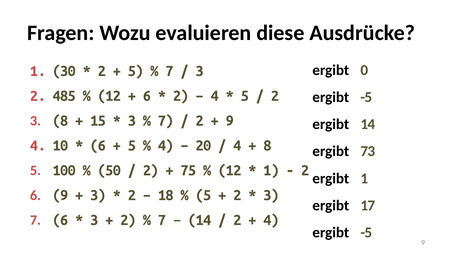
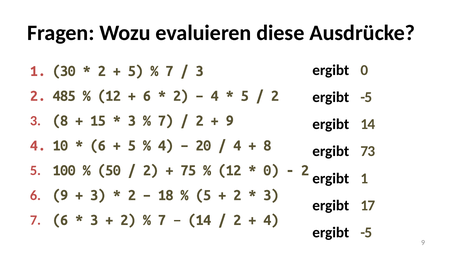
1 at (271, 171): 1 -> 0
